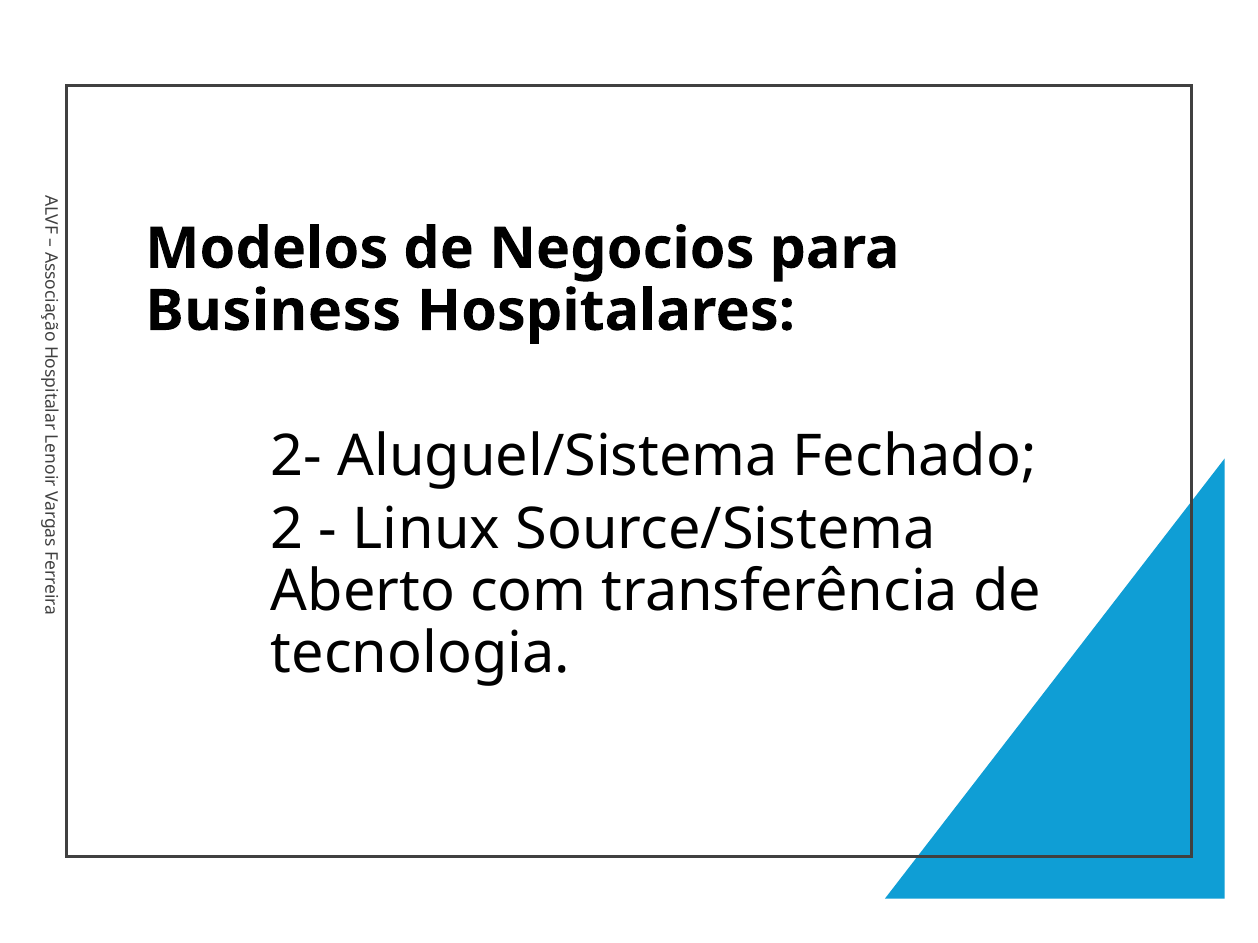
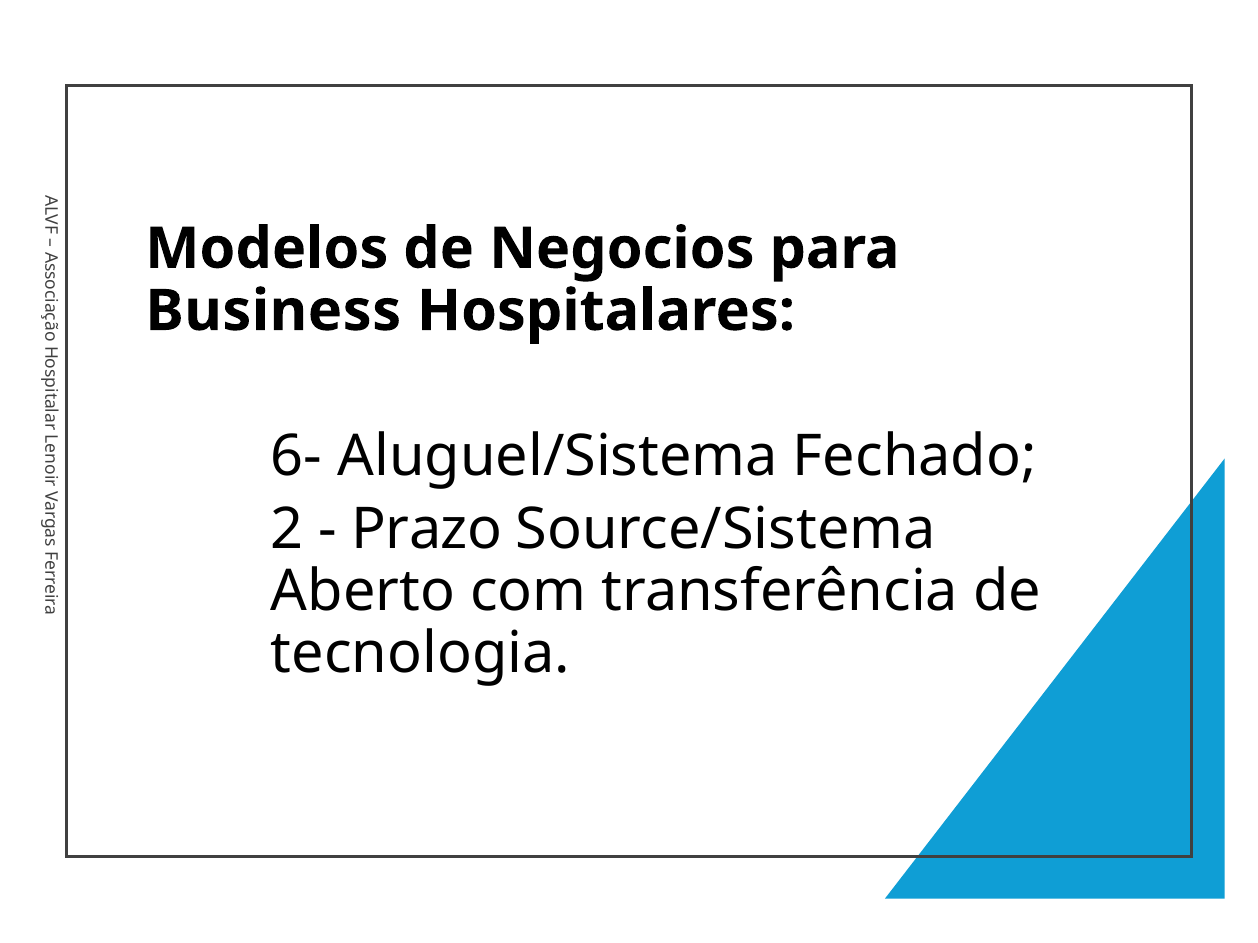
2-: 2- -> 6-
Linux: Linux -> Prazo
